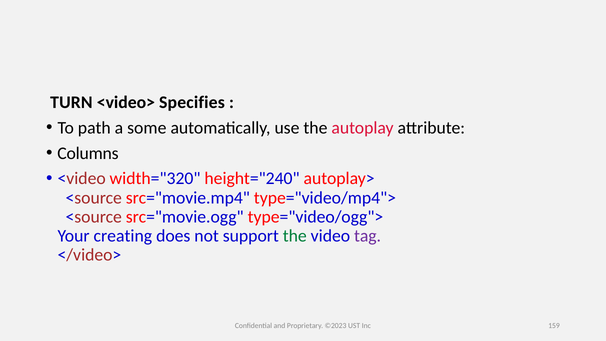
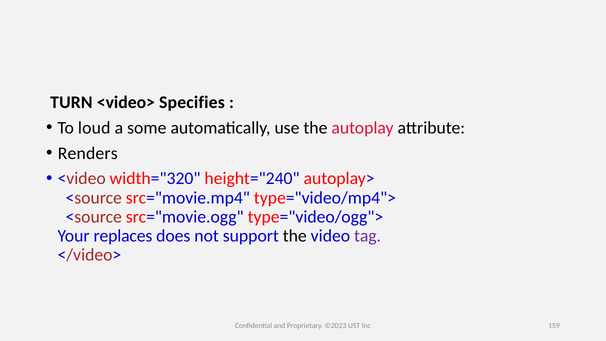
path: path -> loud
Columns: Columns -> Renders
creating: creating -> replaces
the at (295, 236) colour: green -> black
